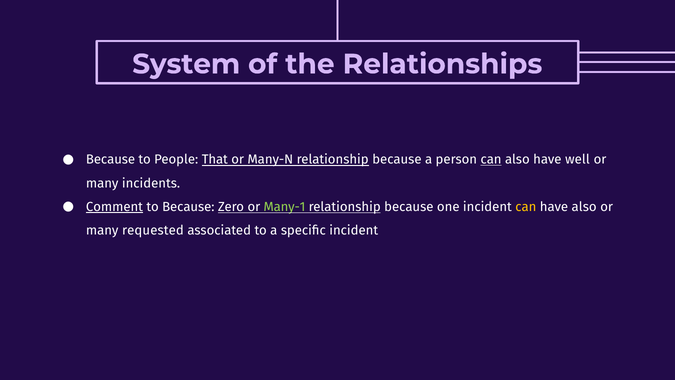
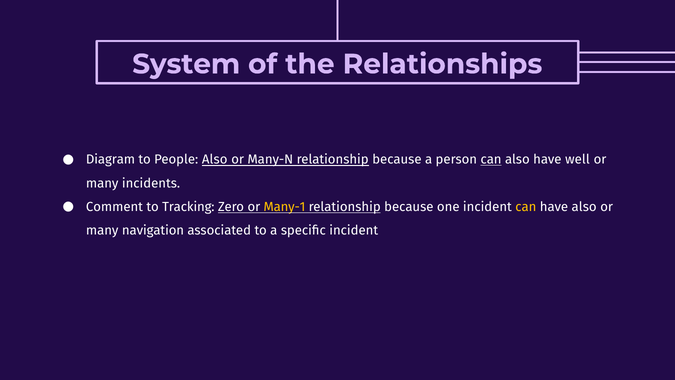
Because at (111, 160): Because -> Diagram
People That: That -> Also
Comment underline: present -> none
to Because: Because -> Tracking
Many-1 colour: light green -> yellow
requested: requested -> navigation
